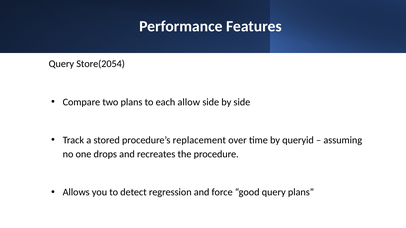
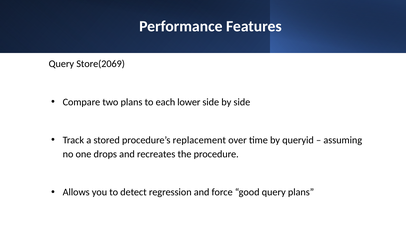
Store(2054: Store(2054 -> Store(2069
allow: allow -> lower
